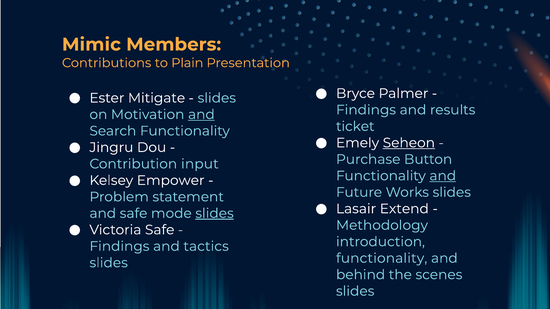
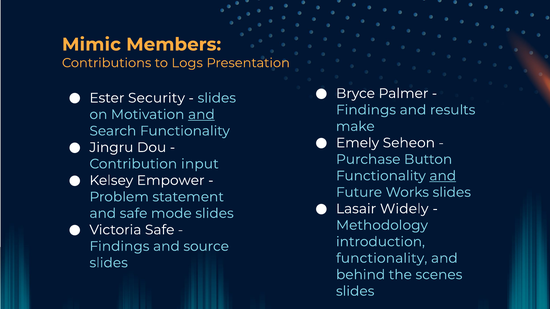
Plain: Plain -> Logs
Mitigate: Mitigate -> Security
ticket: ticket -> make
Seheon underline: present -> none
Extend: Extend -> Widely
slides at (215, 214) underline: present -> none
tactics: tactics -> source
